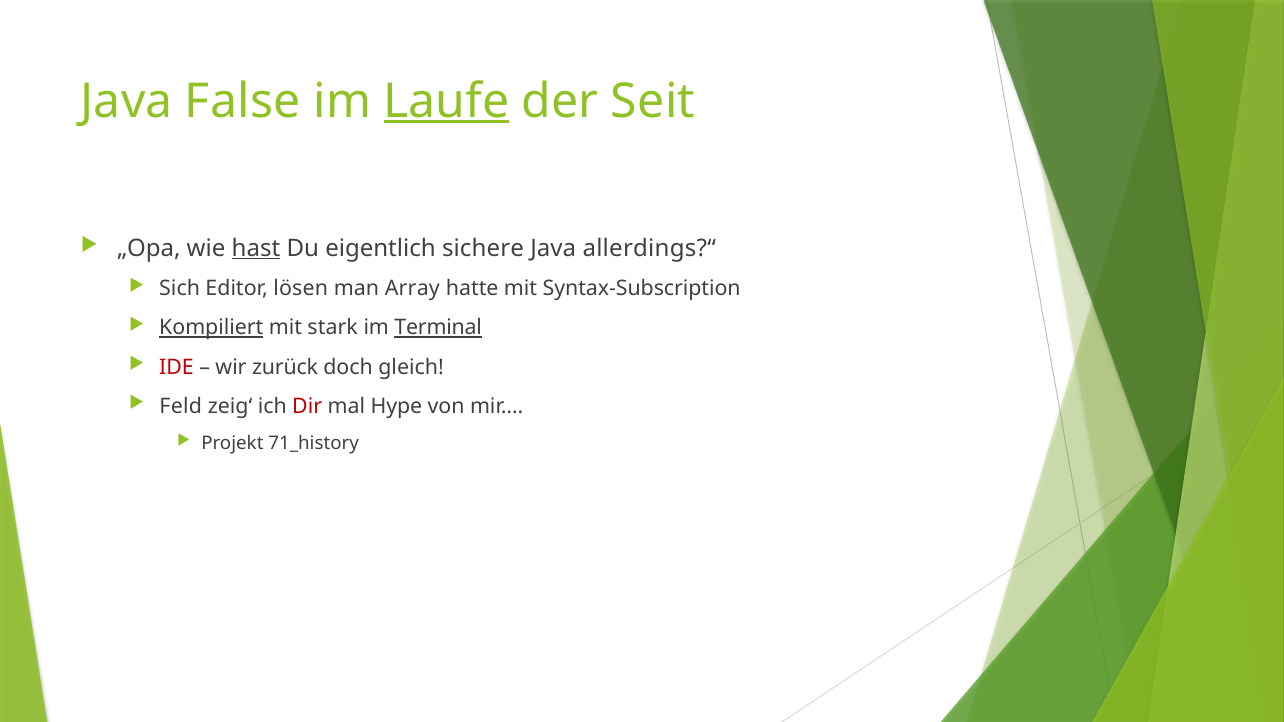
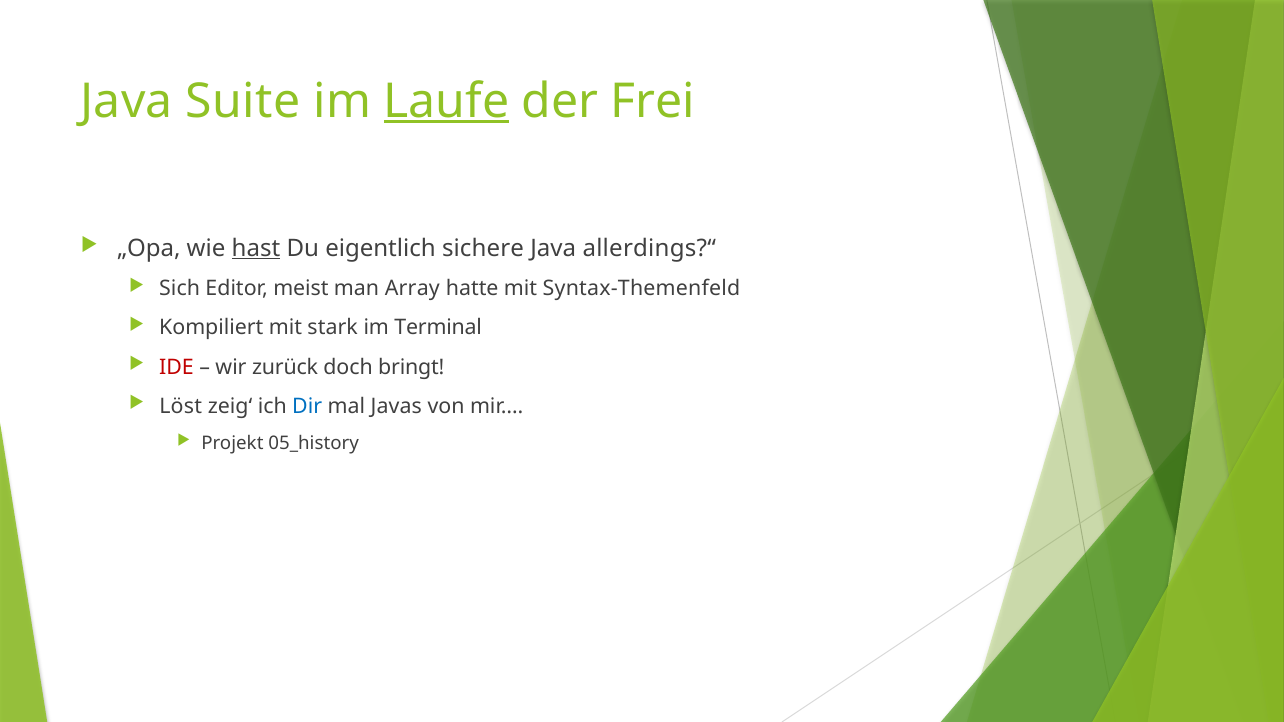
False: False -> Suite
Seit: Seit -> Frei
lösen: lösen -> meist
Syntax-Subscription: Syntax-Subscription -> Syntax-Themenfeld
Kompiliert underline: present -> none
Terminal underline: present -> none
gleich: gleich -> bringt
Feld: Feld -> Löst
Dir colour: red -> blue
Hype: Hype -> Javas
71_history: 71_history -> 05_history
